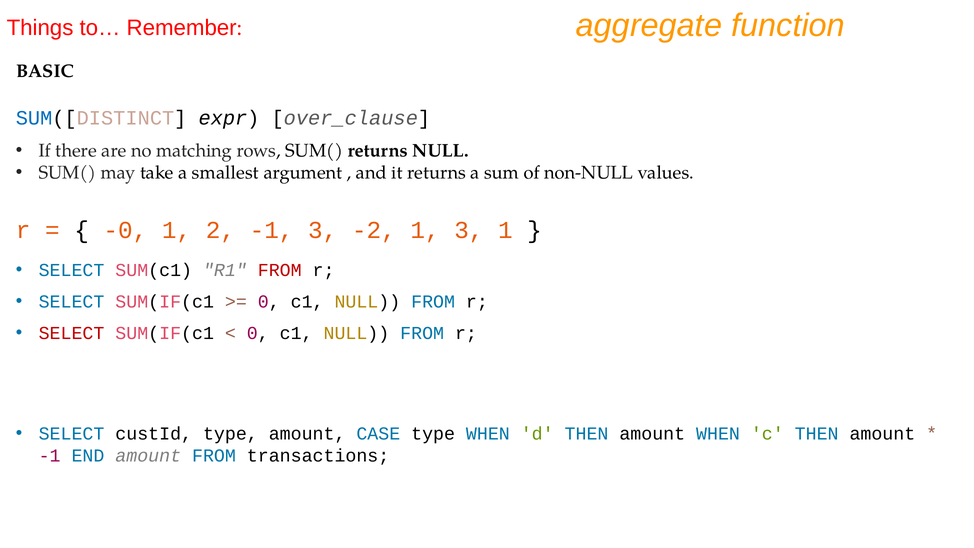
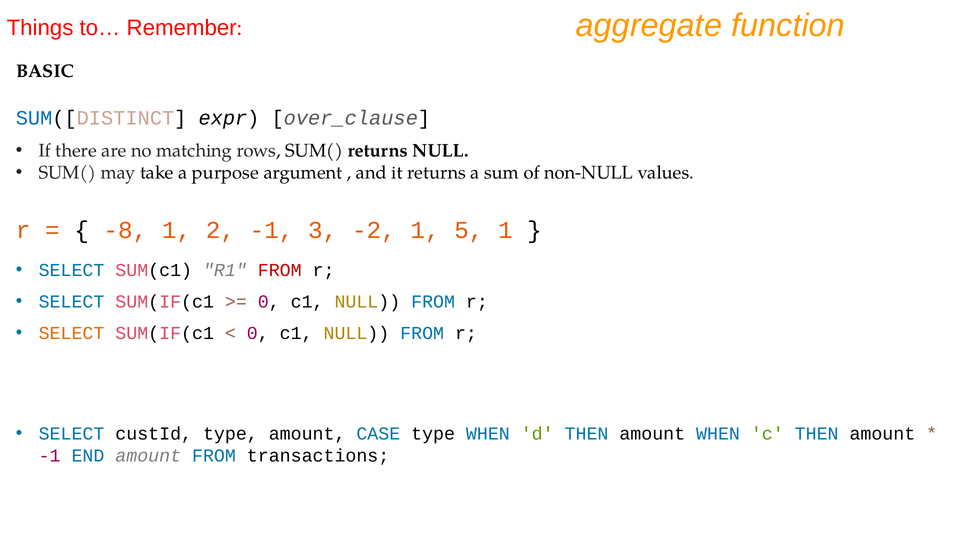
smallest: smallest -> purpose
-0: -0 -> -8
1 3: 3 -> 5
SELECT at (72, 333) colour: red -> orange
